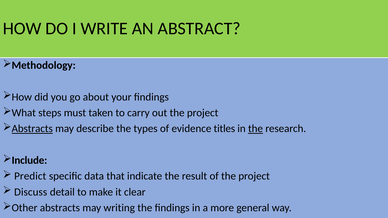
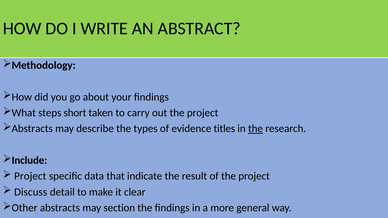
must: must -> short
Abstracts at (32, 129) underline: present -> none
Predict at (30, 176): Predict -> Project
writing: writing -> section
